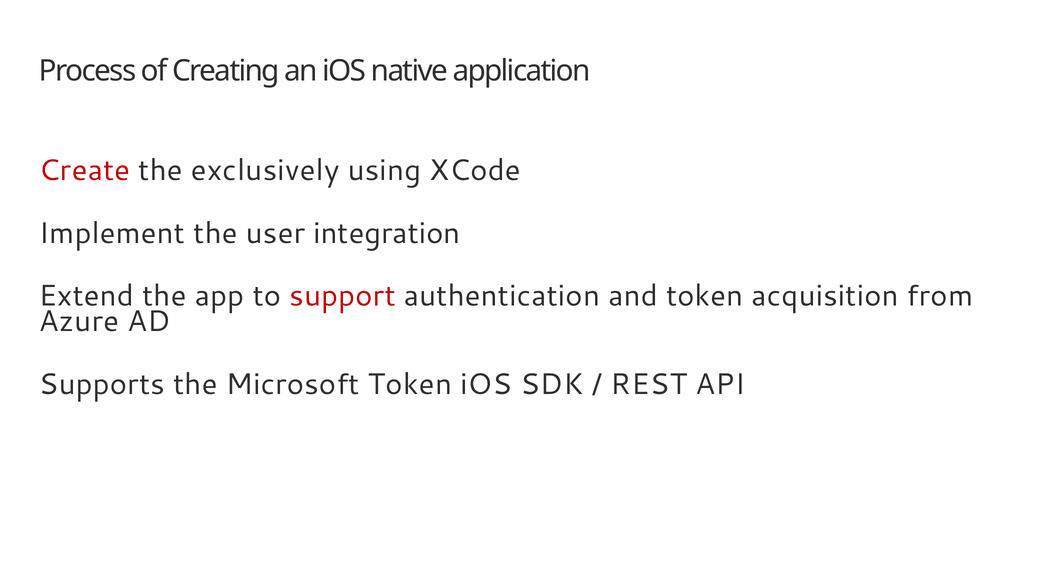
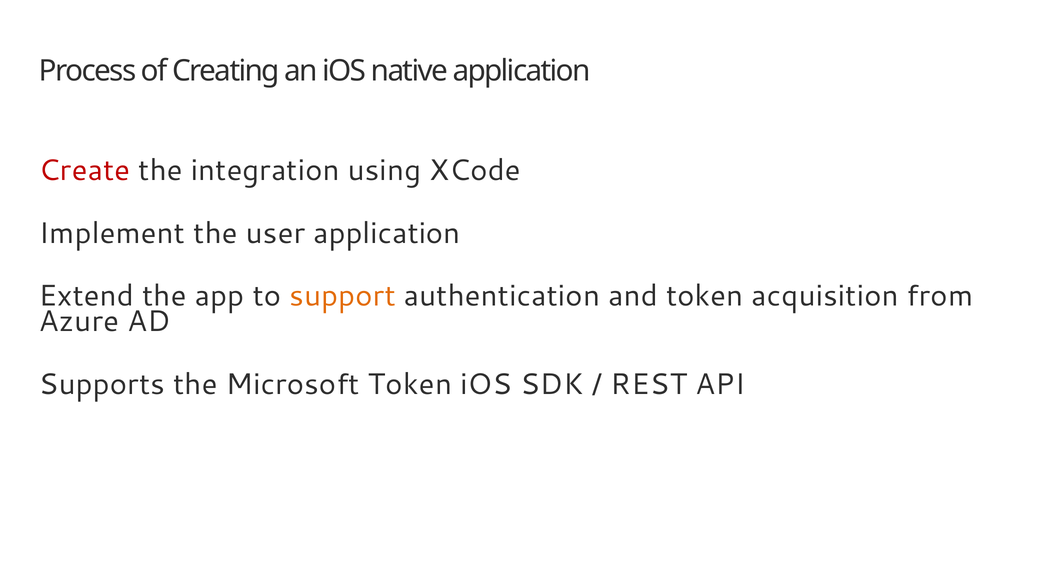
exclusively: exclusively -> integration
user integration: integration -> application
support colour: red -> orange
